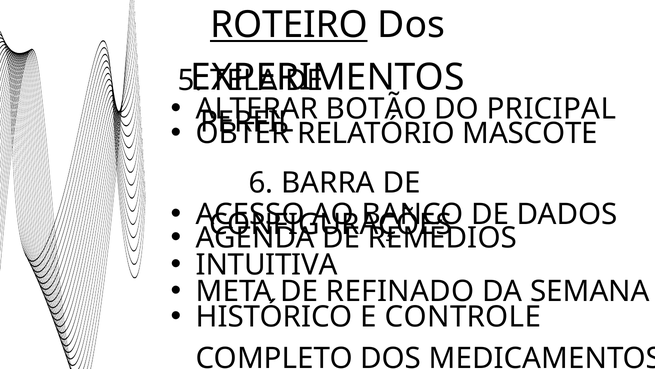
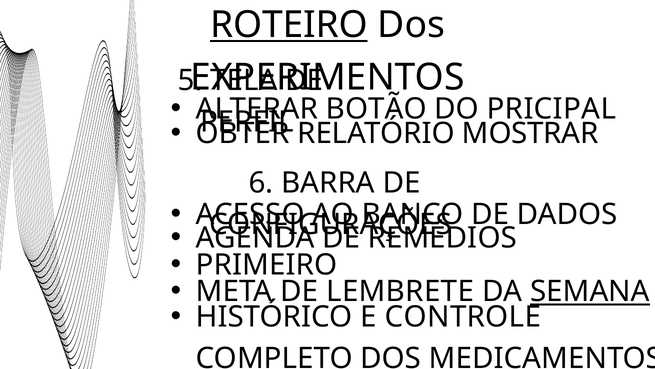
MASCOTE: MASCOTE -> MOSTRAR
INTUITIVA: INTUITIVA -> PRIMEIRO
REFINADO: REFINADO -> LEMBRETE
SEMANA underline: none -> present
